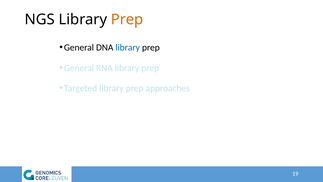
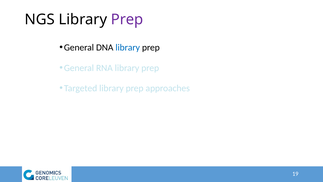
Prep at (127, 19) colour: orange -> purple
